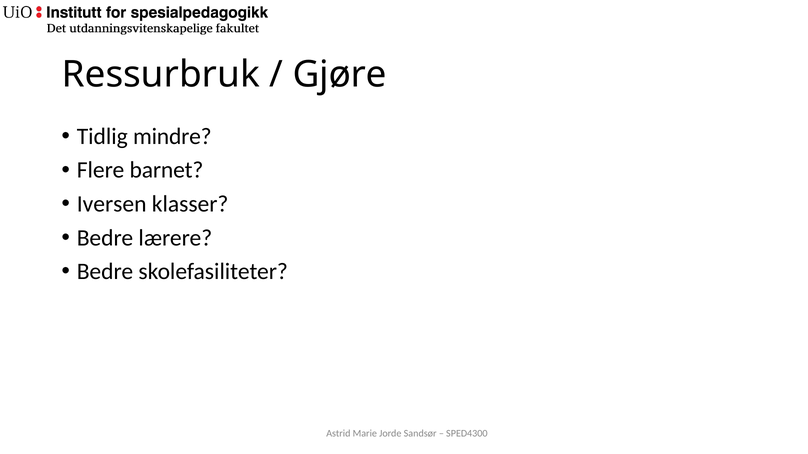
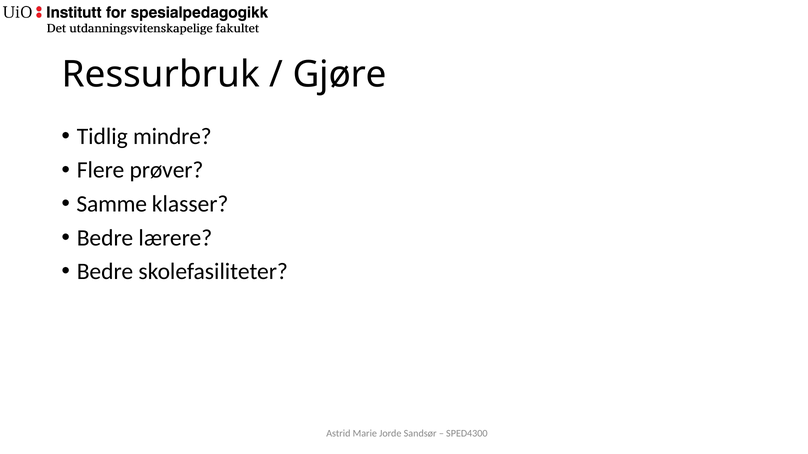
barnet: barnet -> prøver
Iversen: Iversen -> Samme
